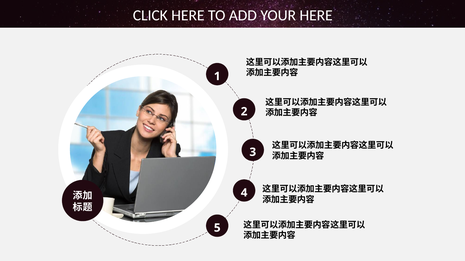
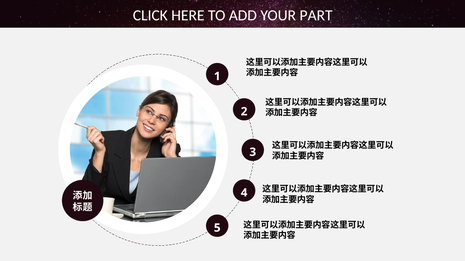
YOUR HERE: HERE -> PART
